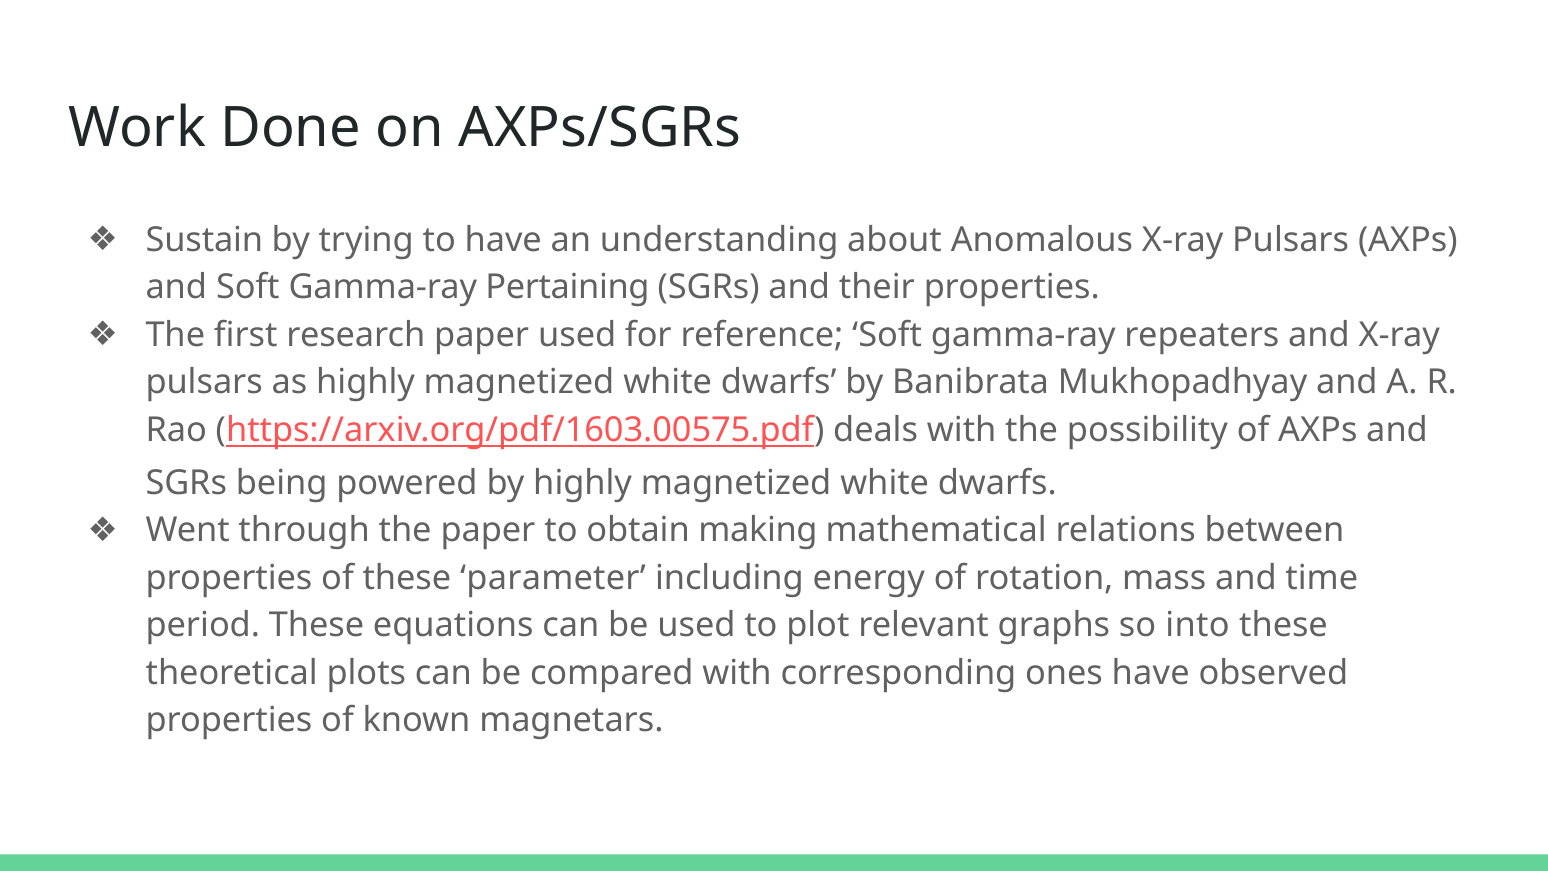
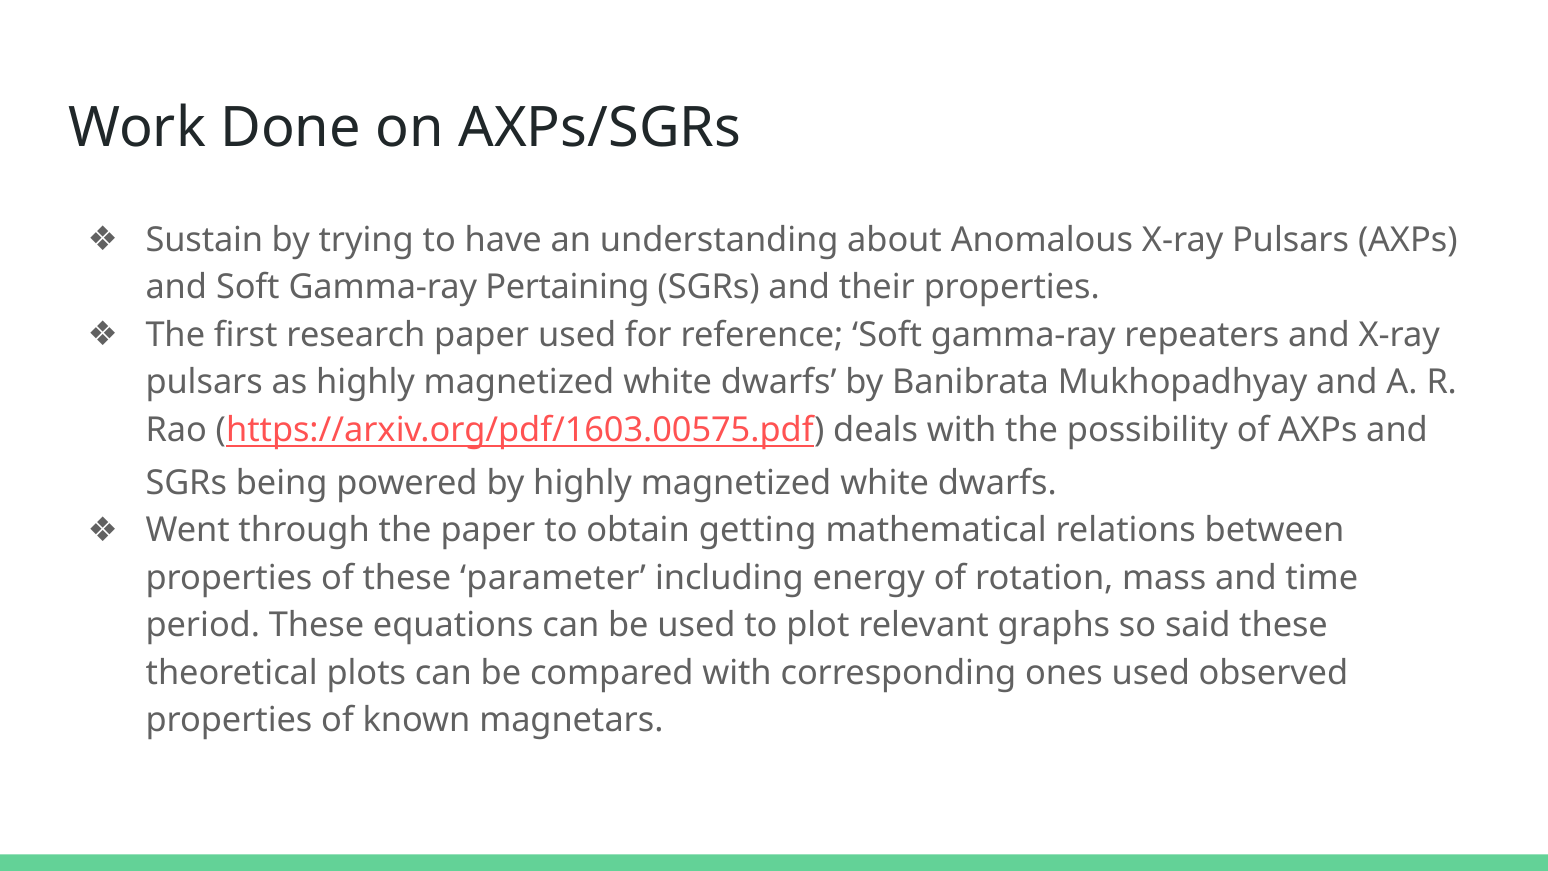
making: making -> getting
into: into -> said
ones have: have -> used
